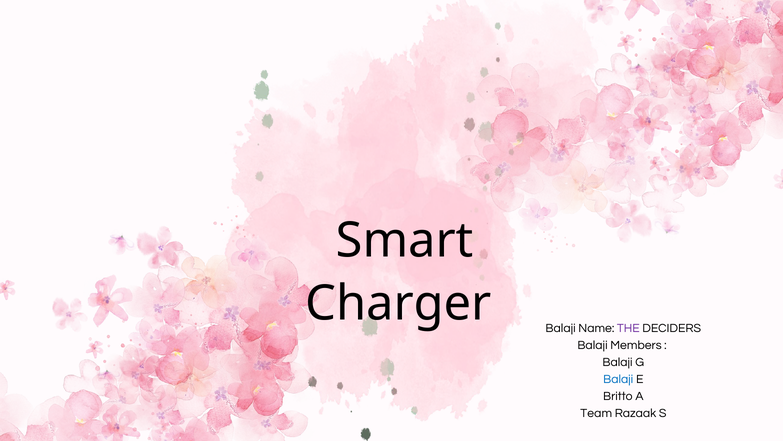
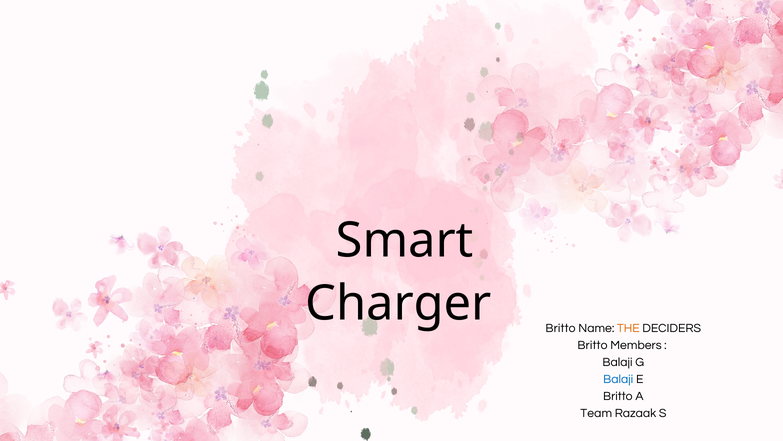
Charger Balaji: Balaji -> Britto
THE colour: purple -> orange
Balaji at (593, 345): Balaji -> Britto
